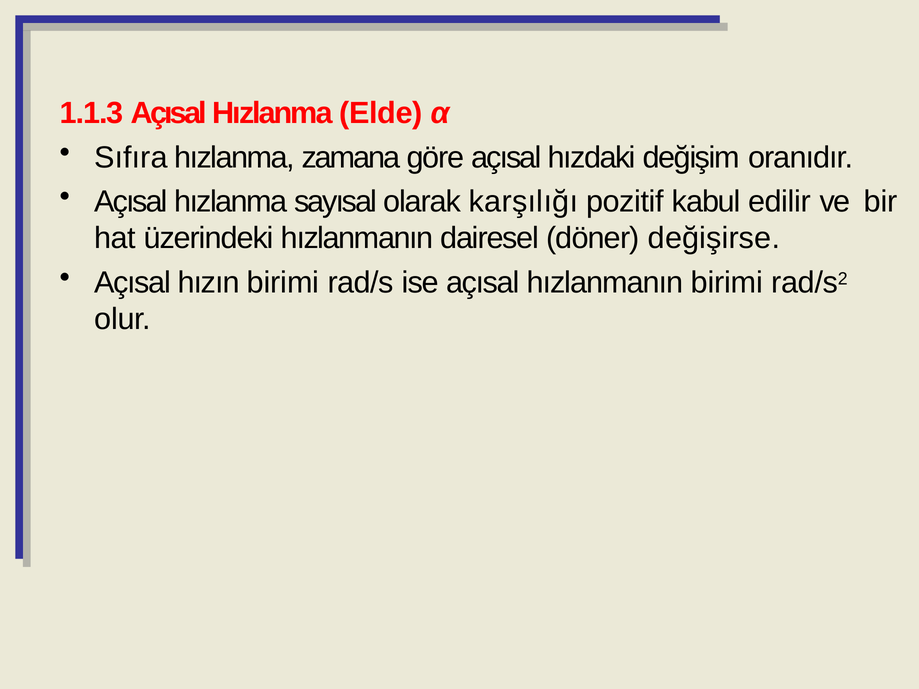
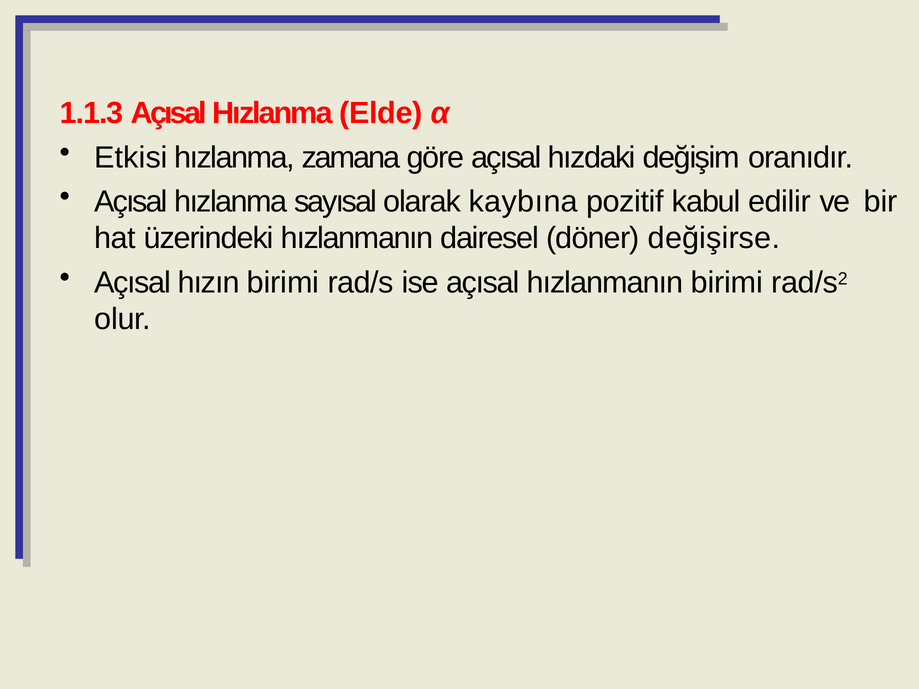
Sıfıra: Sıfıra -> Etkisi
karşılığı: karşılığı -> kaybına
